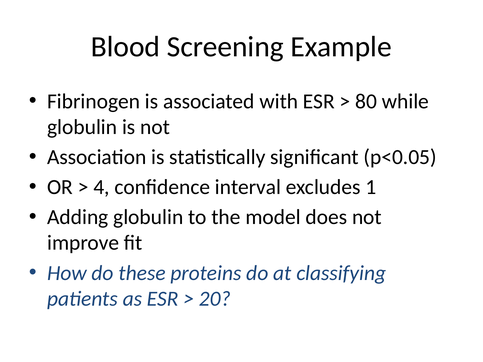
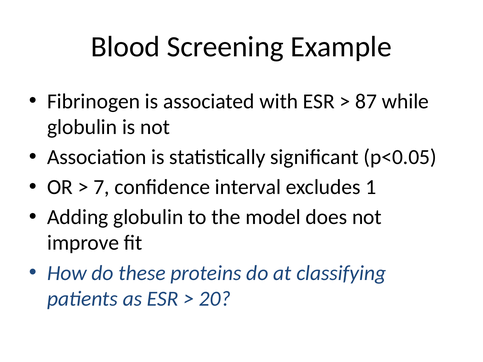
80: 80 -> 87
4: 4 -> 7
